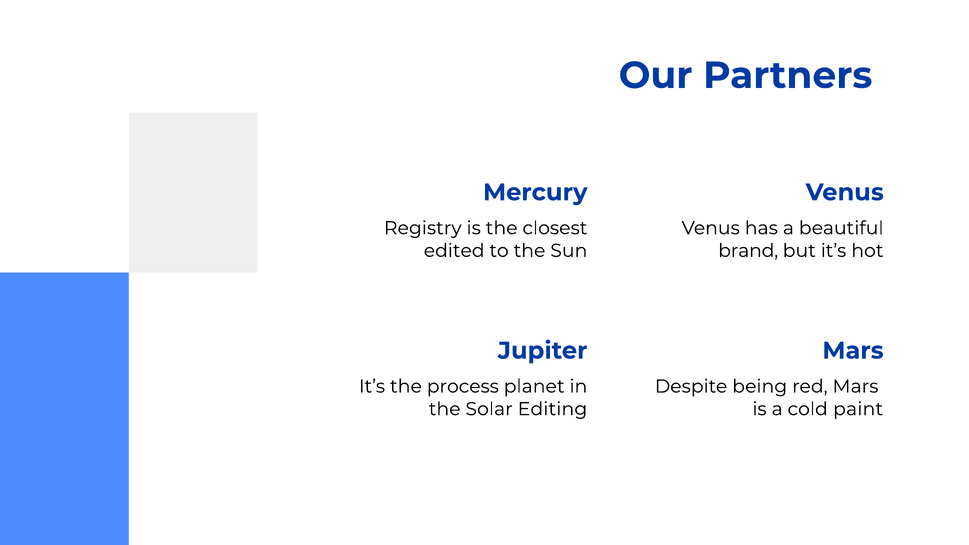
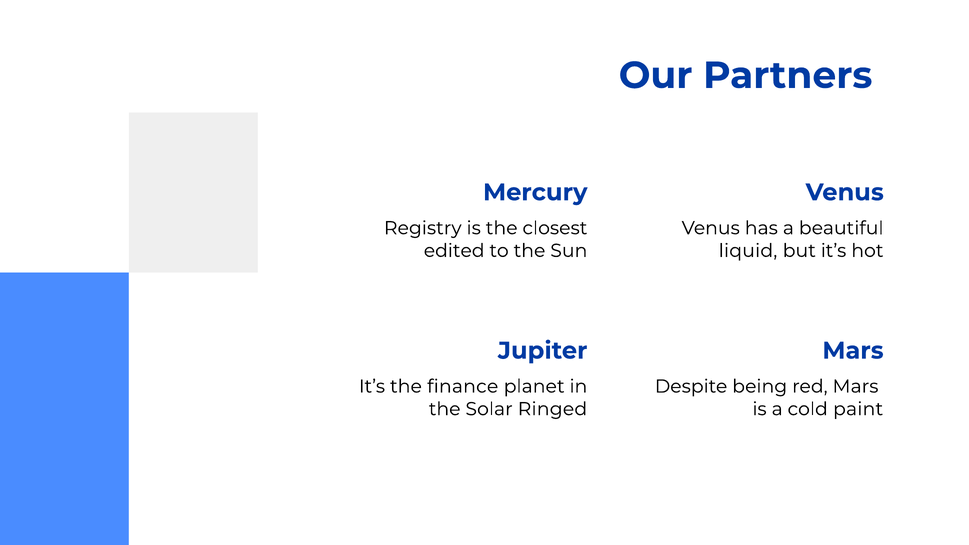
brand: brand -> liquid
process: process -> finance
Editing: Editing -> Ringed
